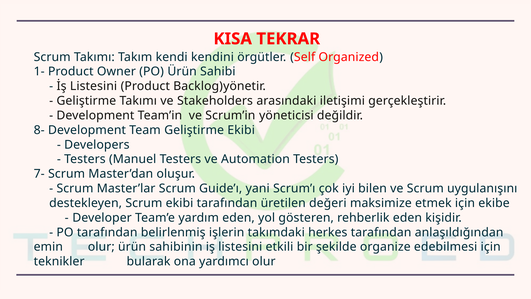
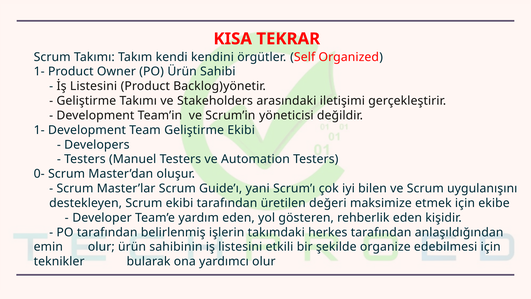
8- at (39, 130): 8- -> 1-
7-: 7- -> 0-
